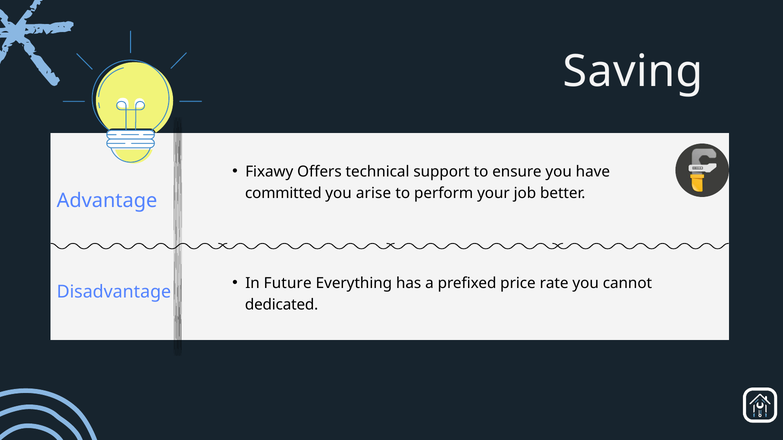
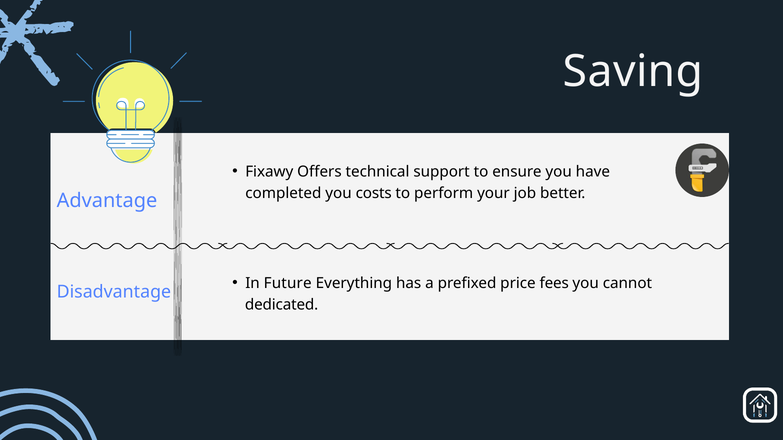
committed: committed -> completed
arise: arise -> costs
rate: rate -> fees
